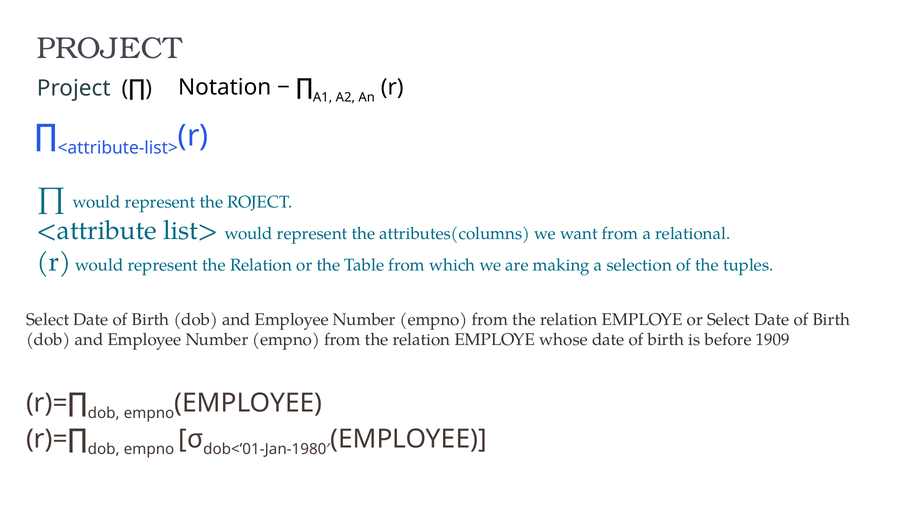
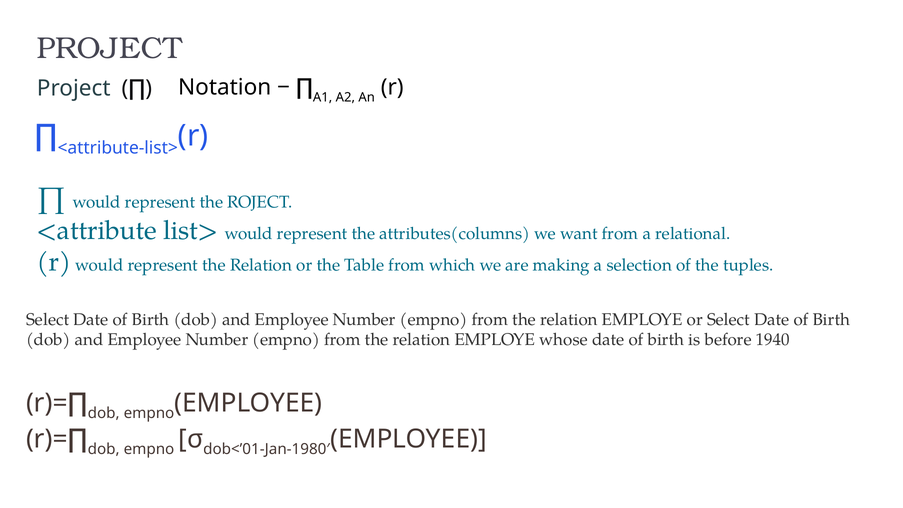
1909: 1909 -> 1940
